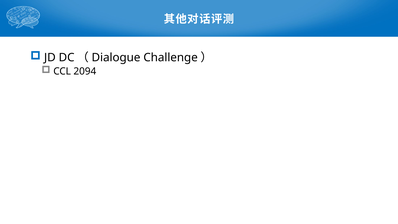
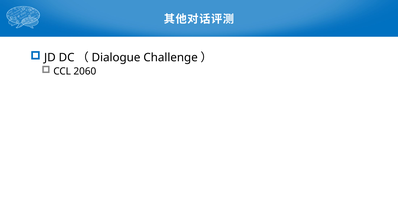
2094: 2094 -> 2060
